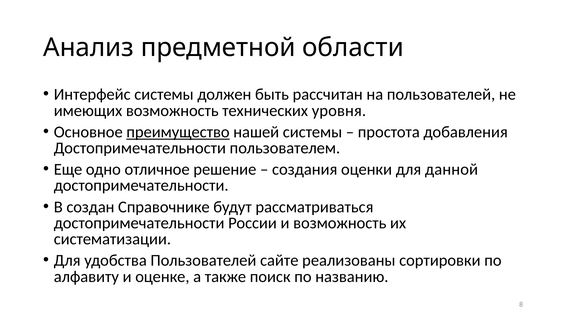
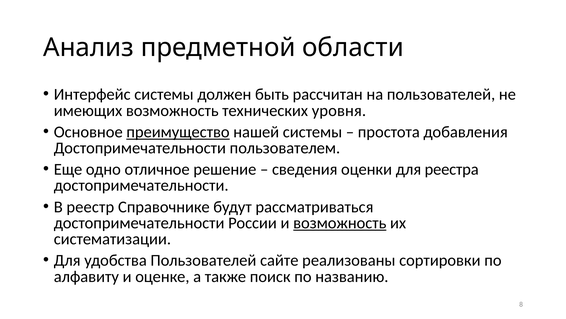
создания: создания -> сведения
данной: данной -> реестра
создан: создан -> реестр
возможность at (340, 223) underline: none -> present
